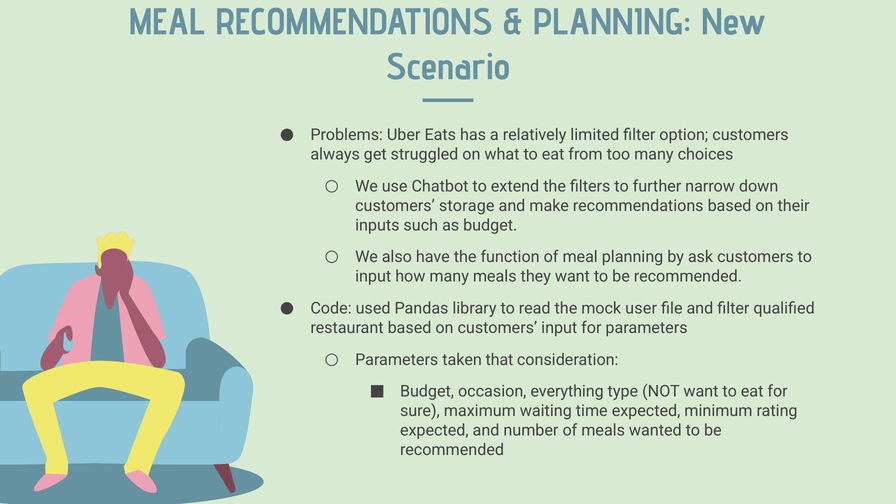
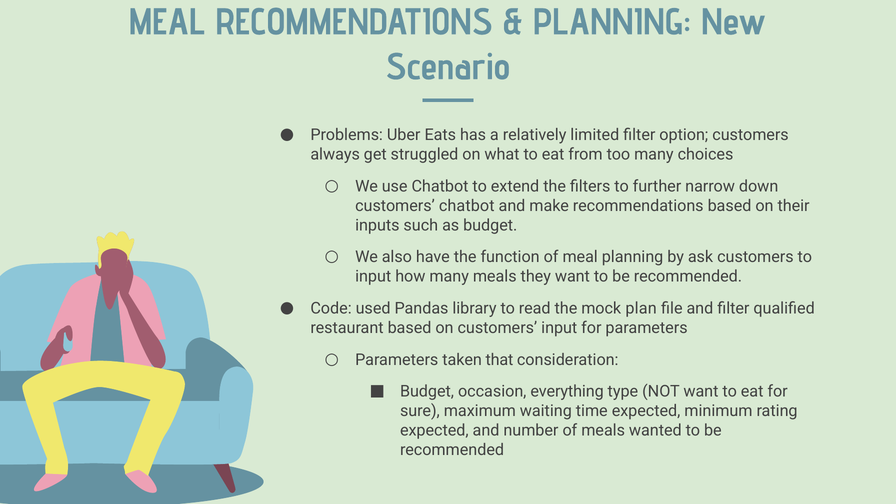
customers storage: storage -> chatbot
user: user -> plan
